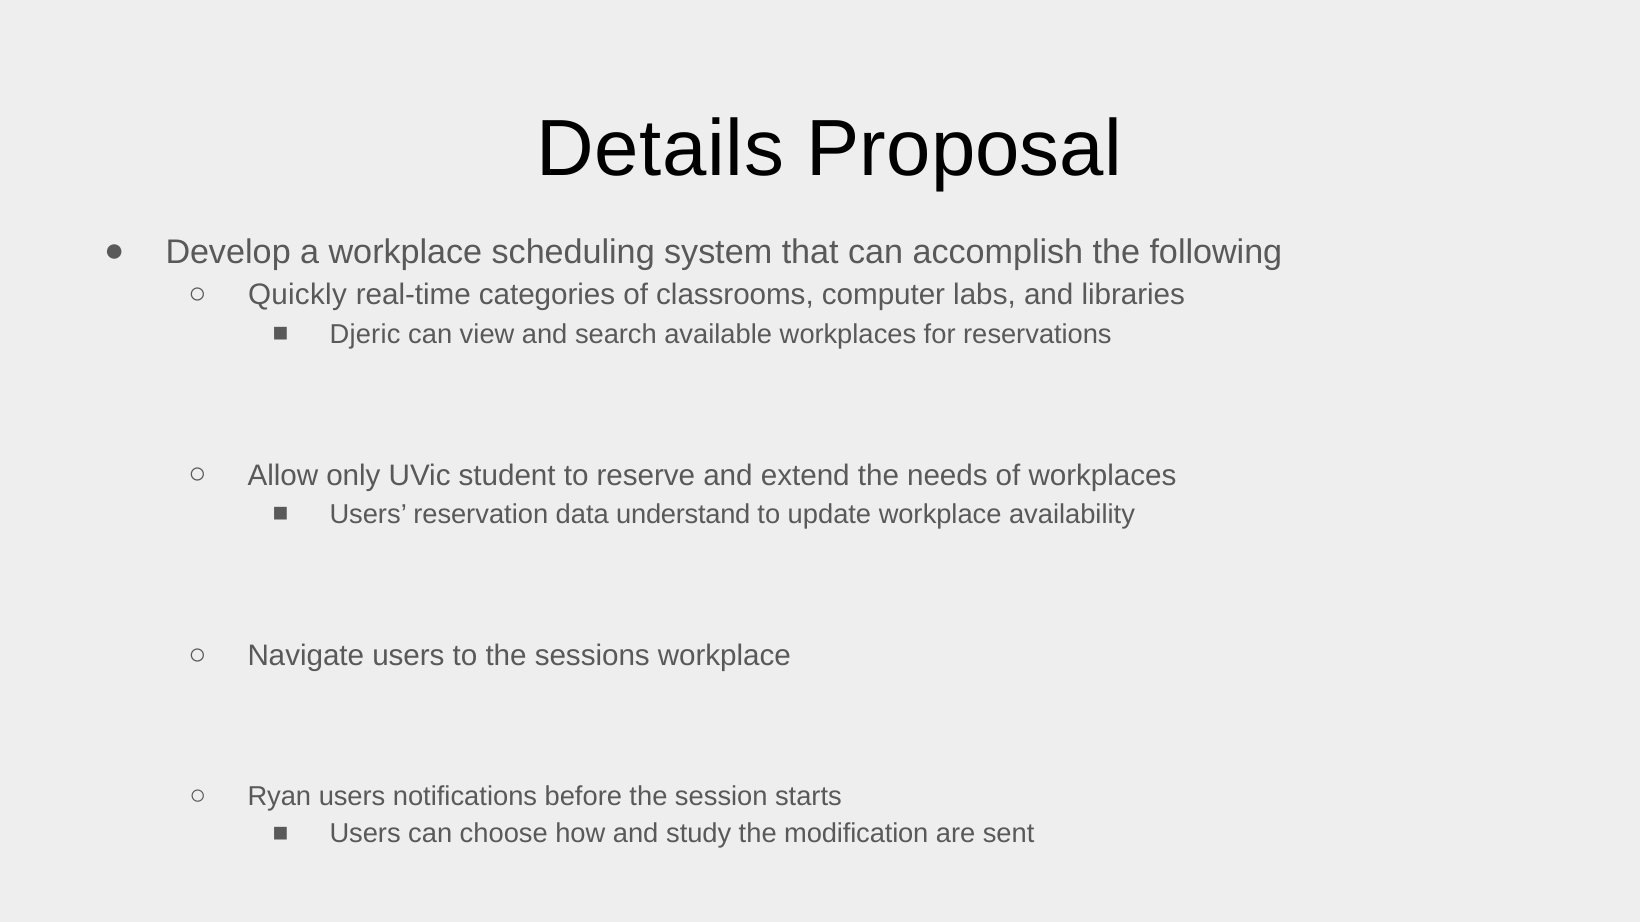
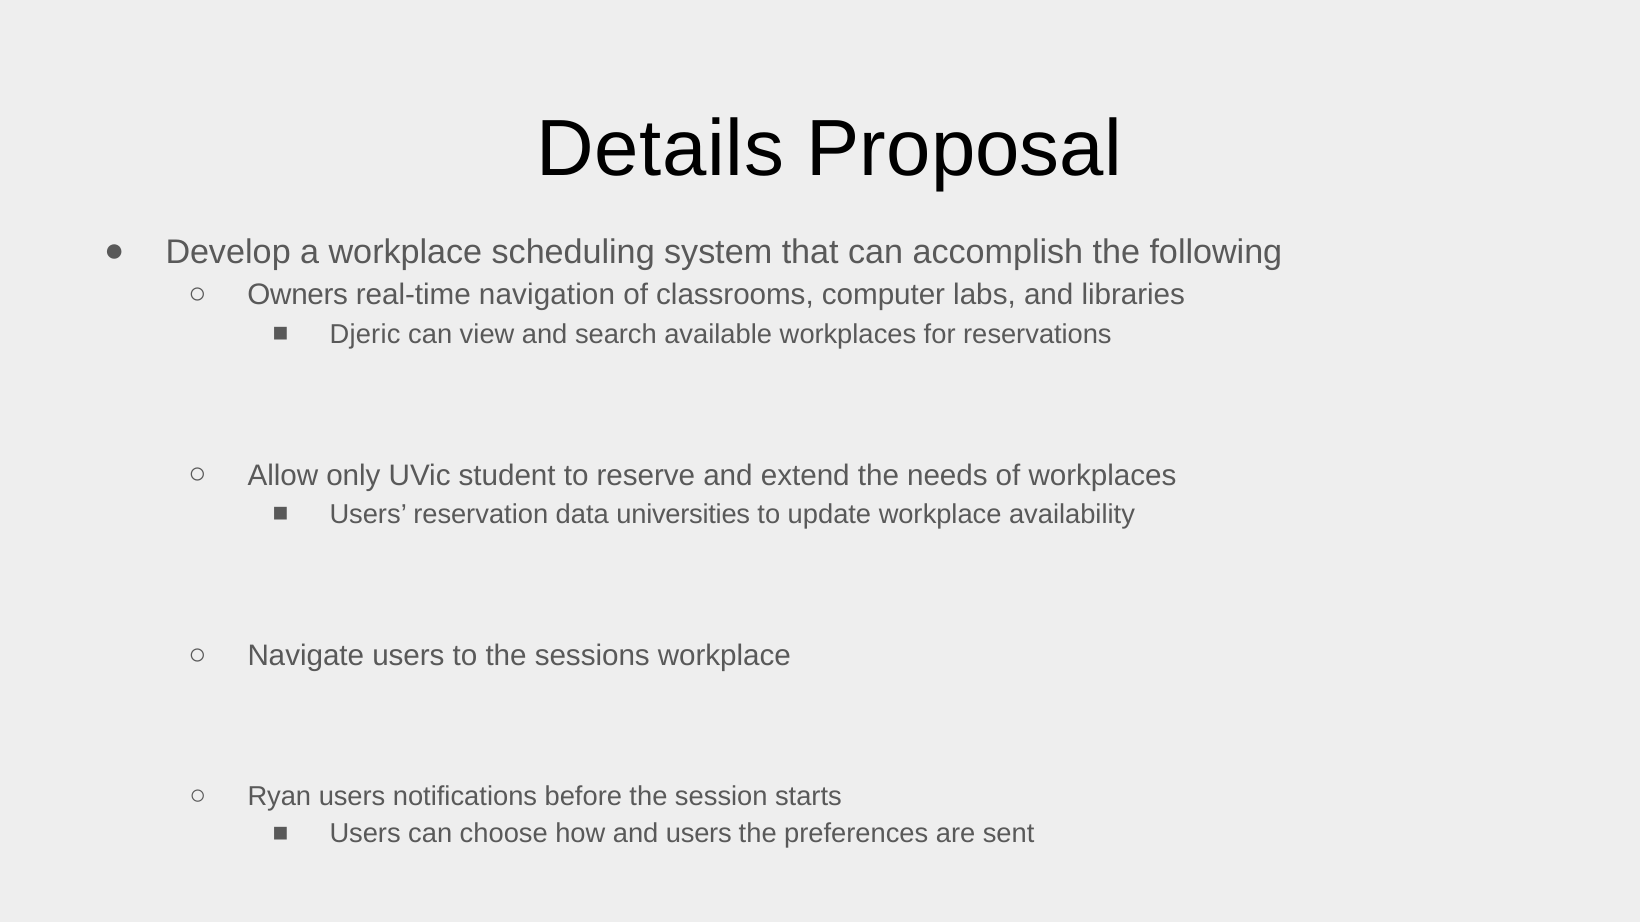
Quickly: Quickly -> Owners
categories: categories -> navigation
understand: understand -> universities
and study: study -> users
modification: modification -> preferences
